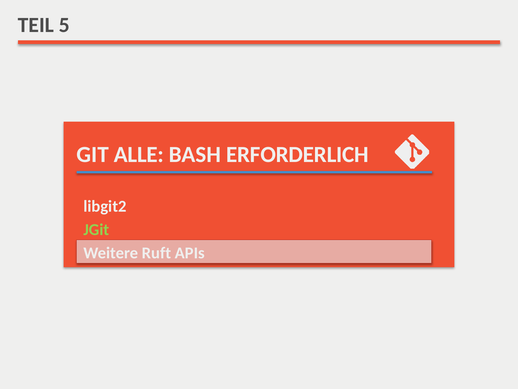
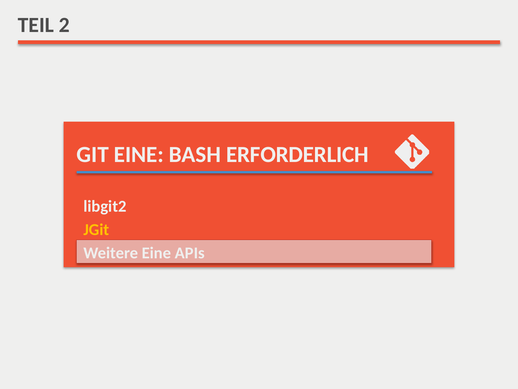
5: 5 -> 2
GIT ALLE: ALLE -> EINE
JGit colour: light green -> yellow
Weitere Ruft: Ruft -> Eine
